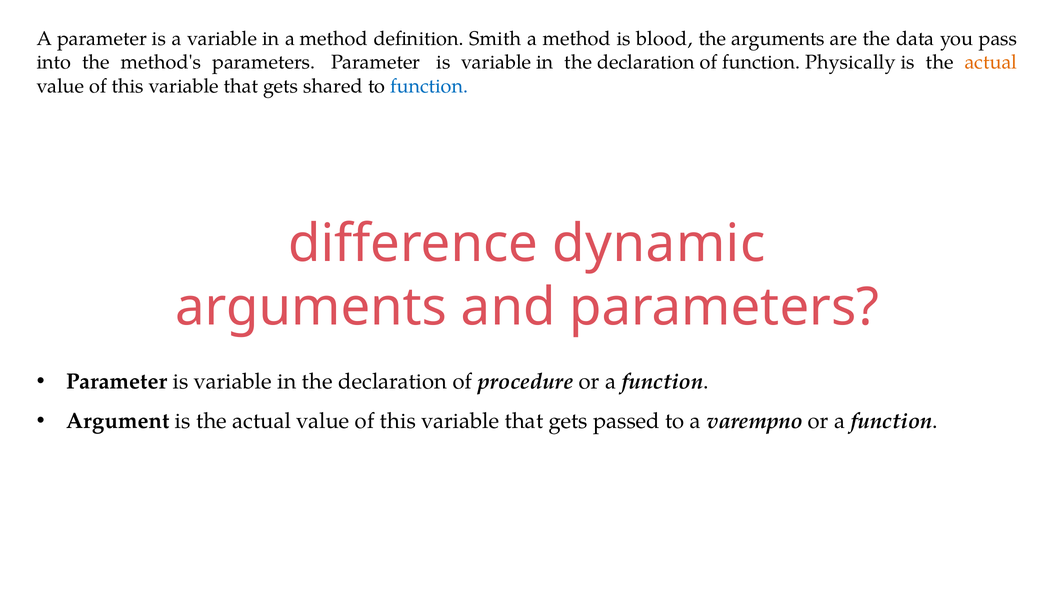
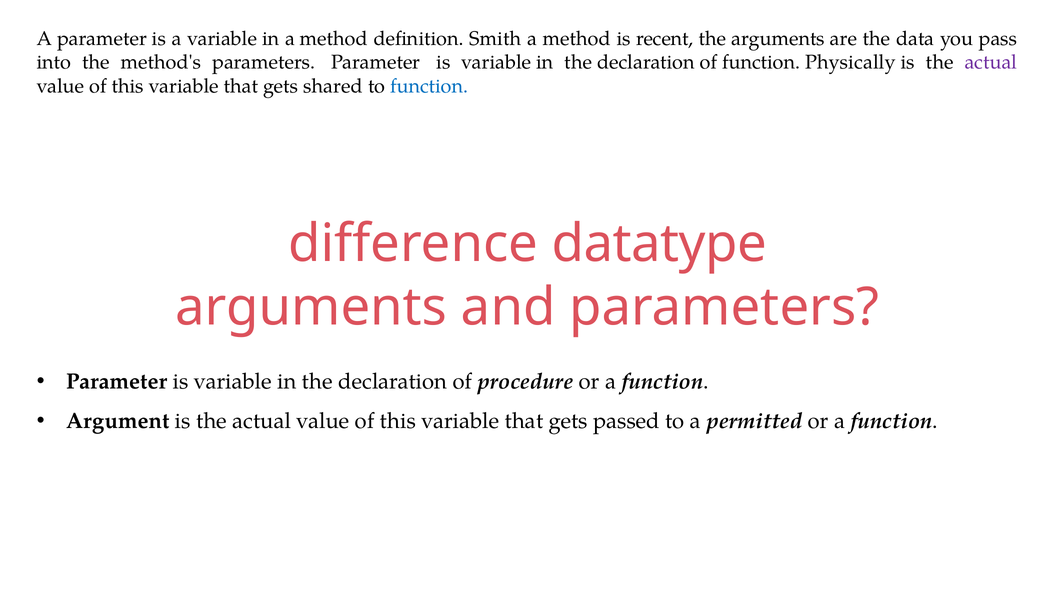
blood: blood -> recent
actual at (991, 62) colour: orange -> purple
dynamic: dynamic -> datatype
varempno: varempno -> permitted
